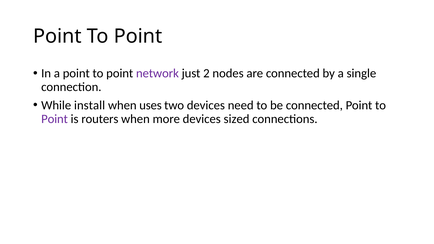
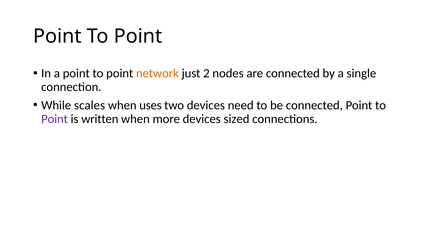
network colour: purple -> orange
install: install -> scales
routers: routers -> written
